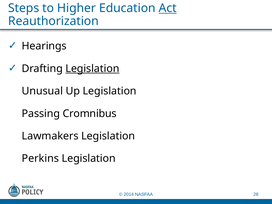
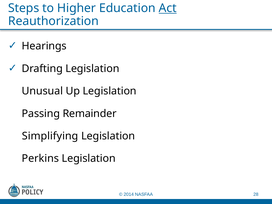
Legislation at (92, 69) underline: present -> none
Cromnibus: Cromnibus -> Remainder
Lawmakers: Lawmakers -> Simplifying
